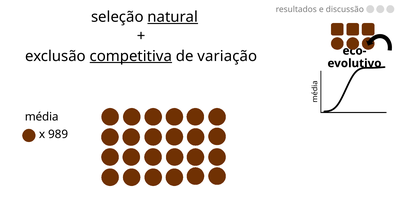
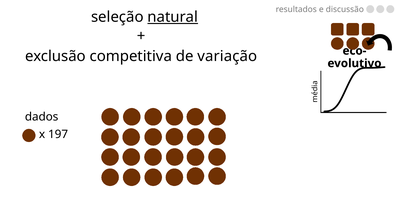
competitiva underline: present -> none
média: média -> dados
989: 989 -> 197
